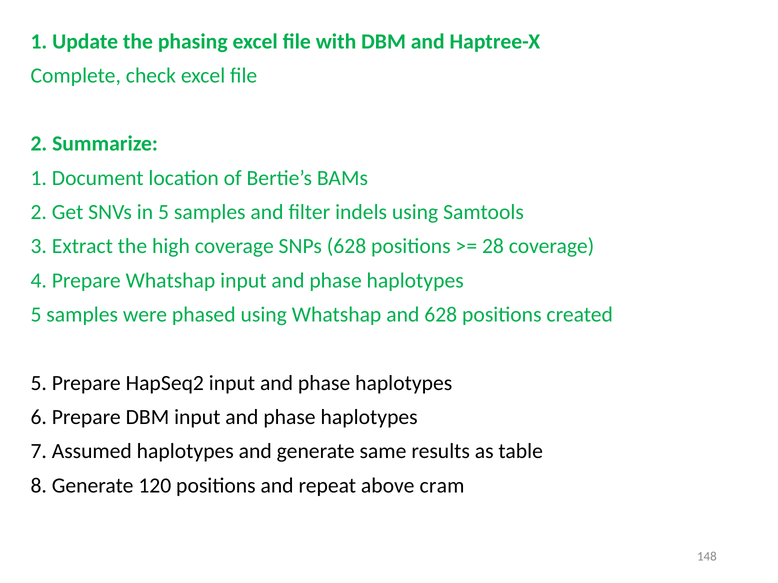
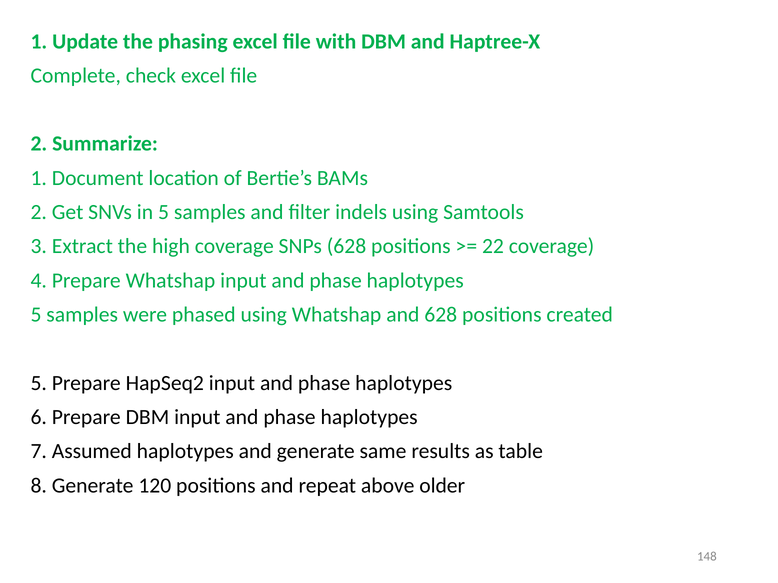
28: 28 -> 22
cram: cram -> older
